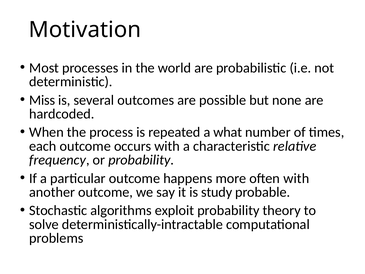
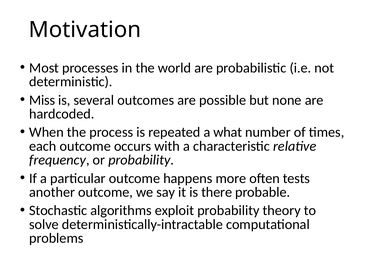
often with: with -> tests
study: study -> there
